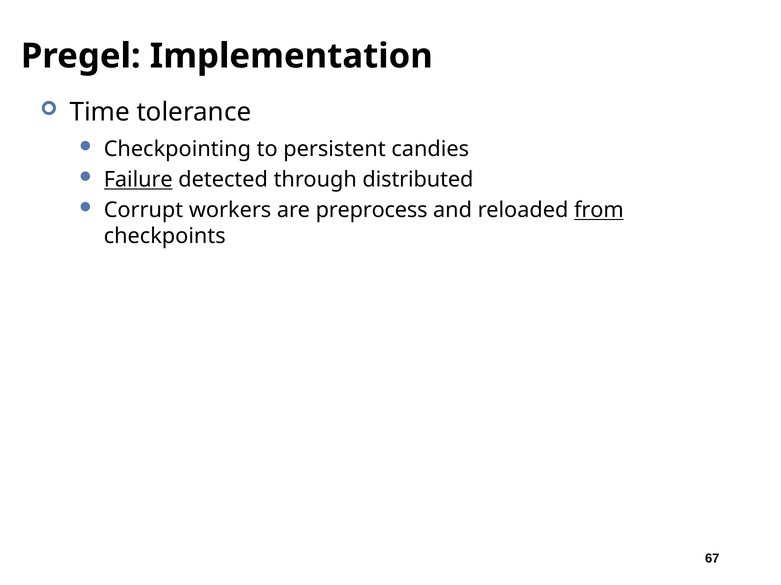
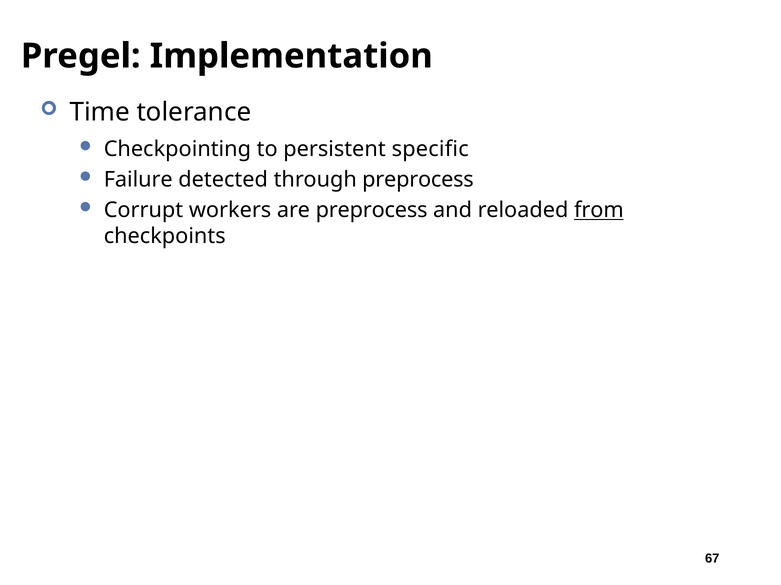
candies: candies -> specific
Failure underline: present -> none
through distributed: distributed -> preprocess
